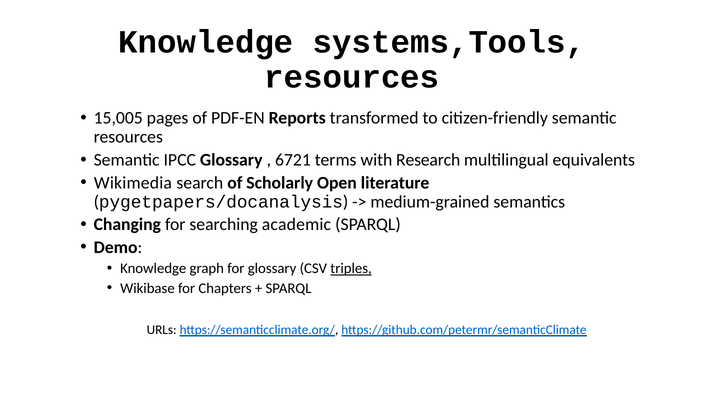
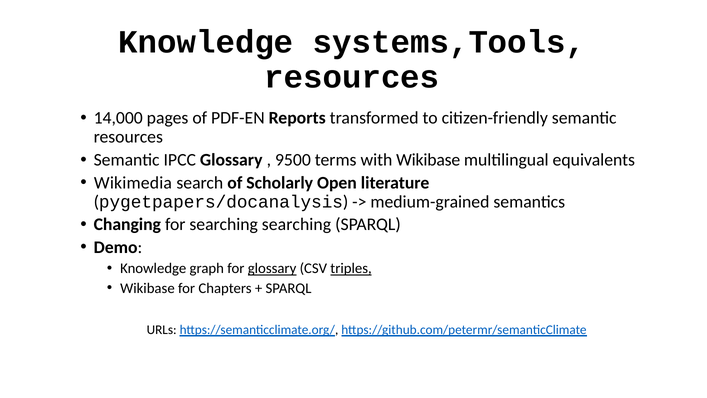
15,005: 15,005 -> 14,000
6721: 6721 -> 9500
with Research: Research -> Wikibase
searching academic: academic -> searching
glossary at (272, 268) underline: none -> present
